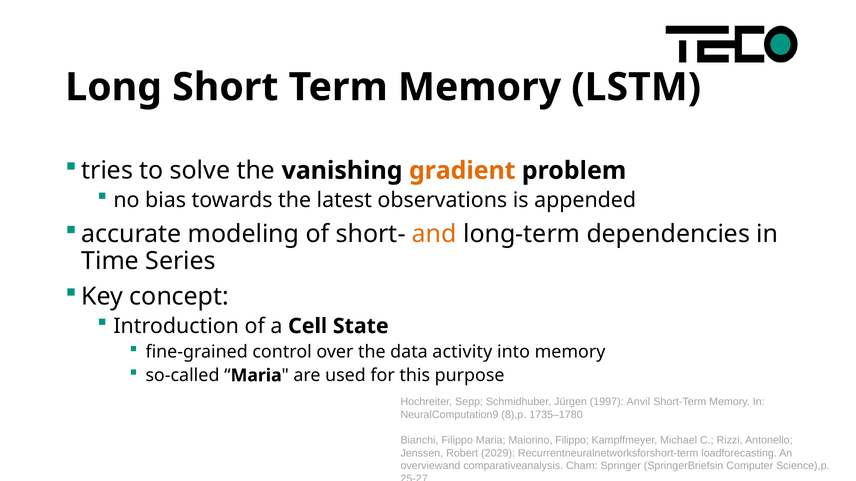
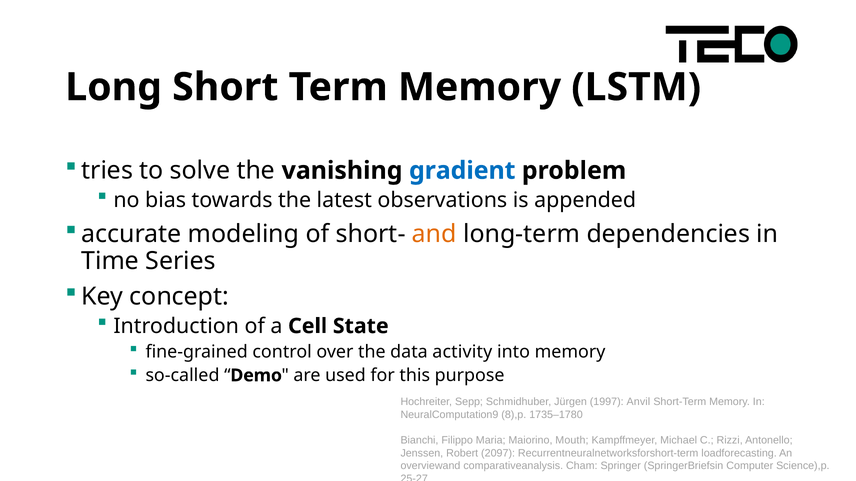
gradient colour: orange -> blue
Maria at (256, 376): Maria -> Demo
Maiorino Filippo: Filippo -> Mouth
2029: 2029 -> 2097
